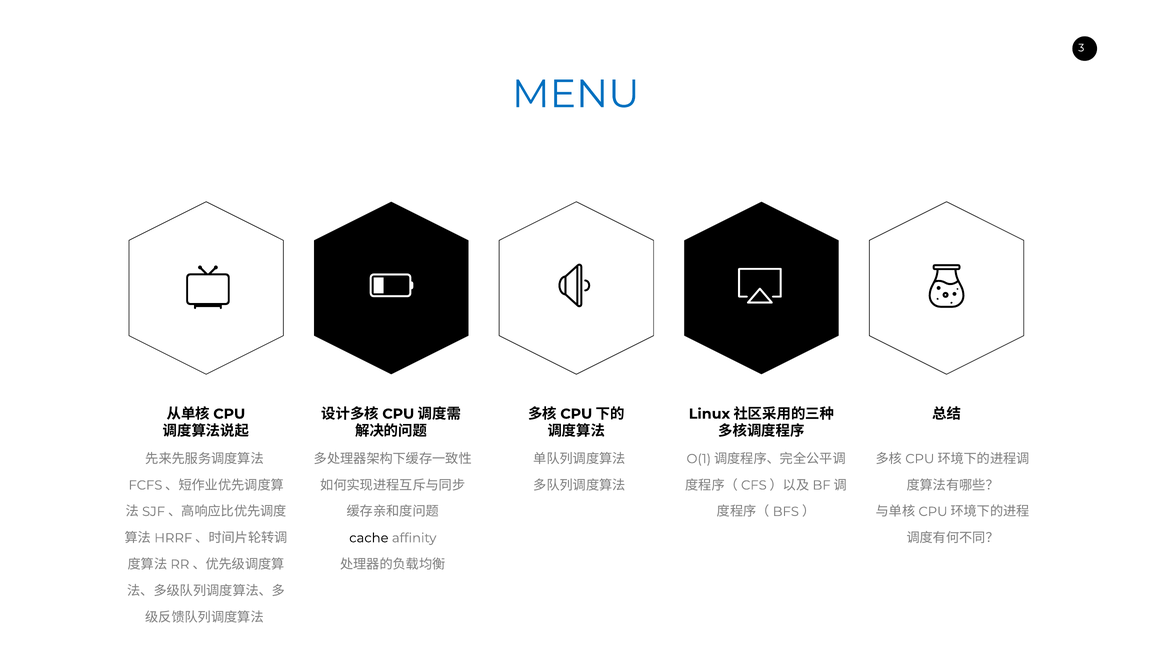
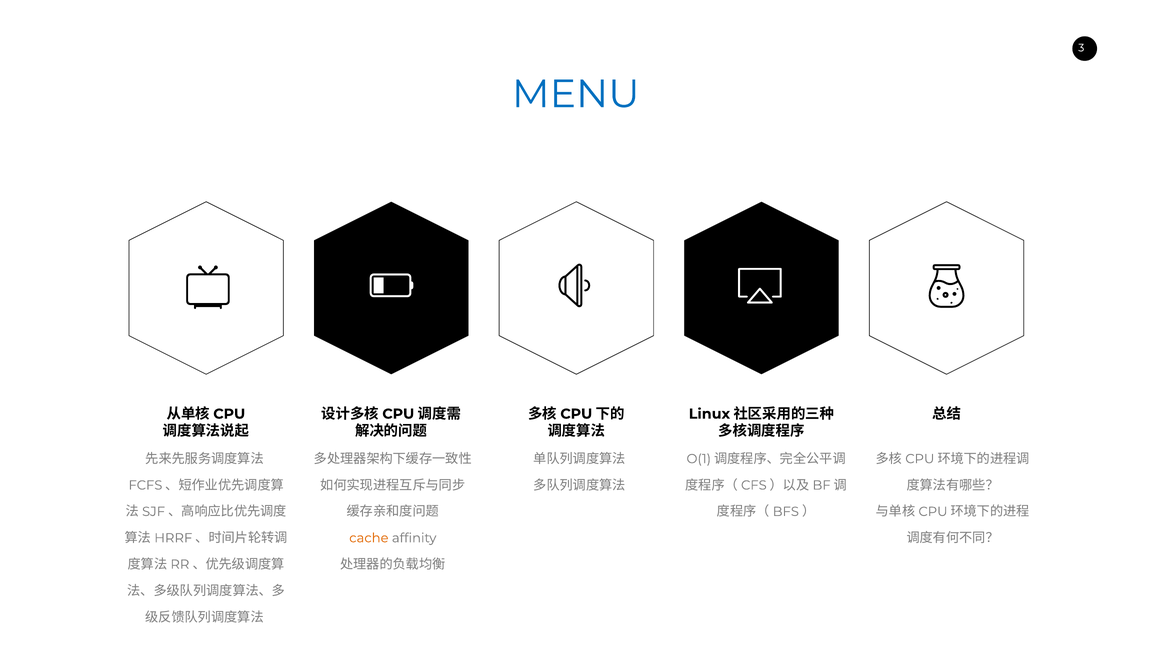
cache colour: black -> orange
